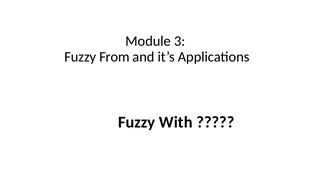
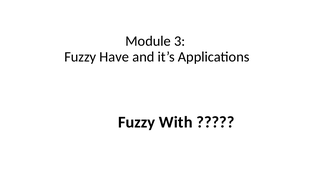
From: From -> Have
